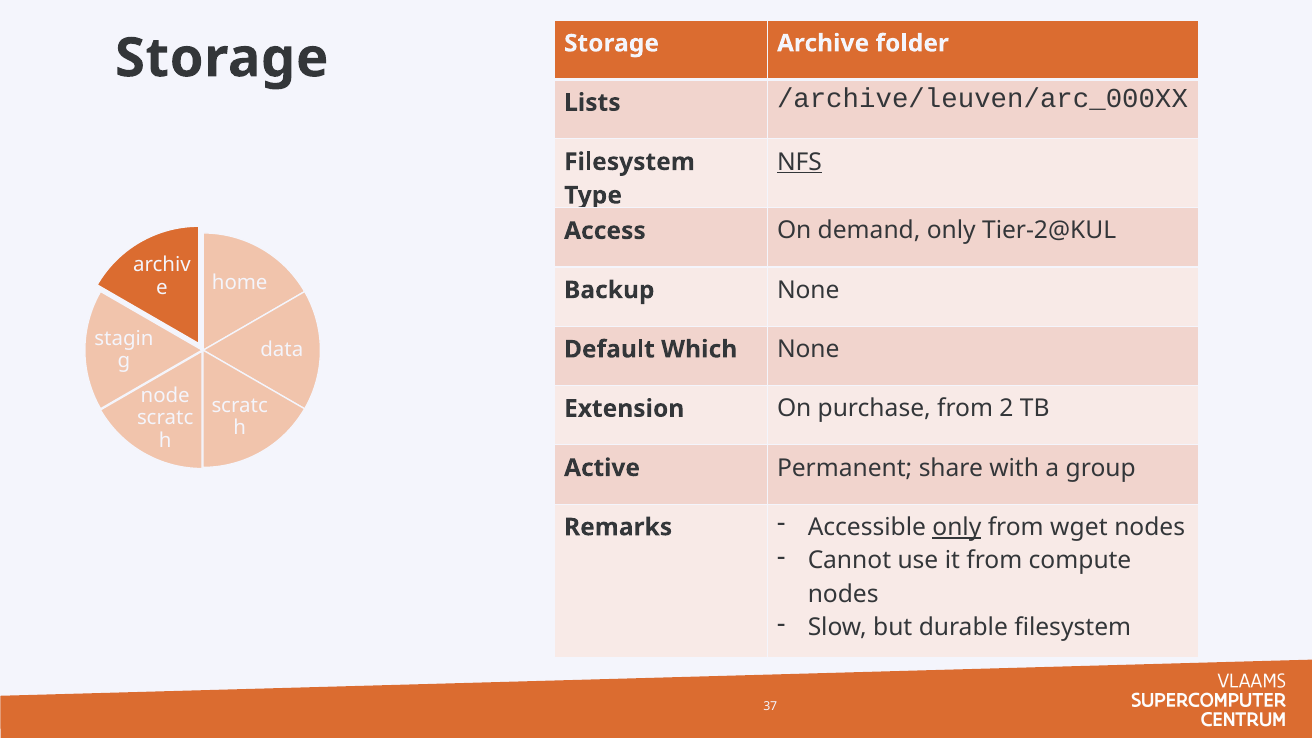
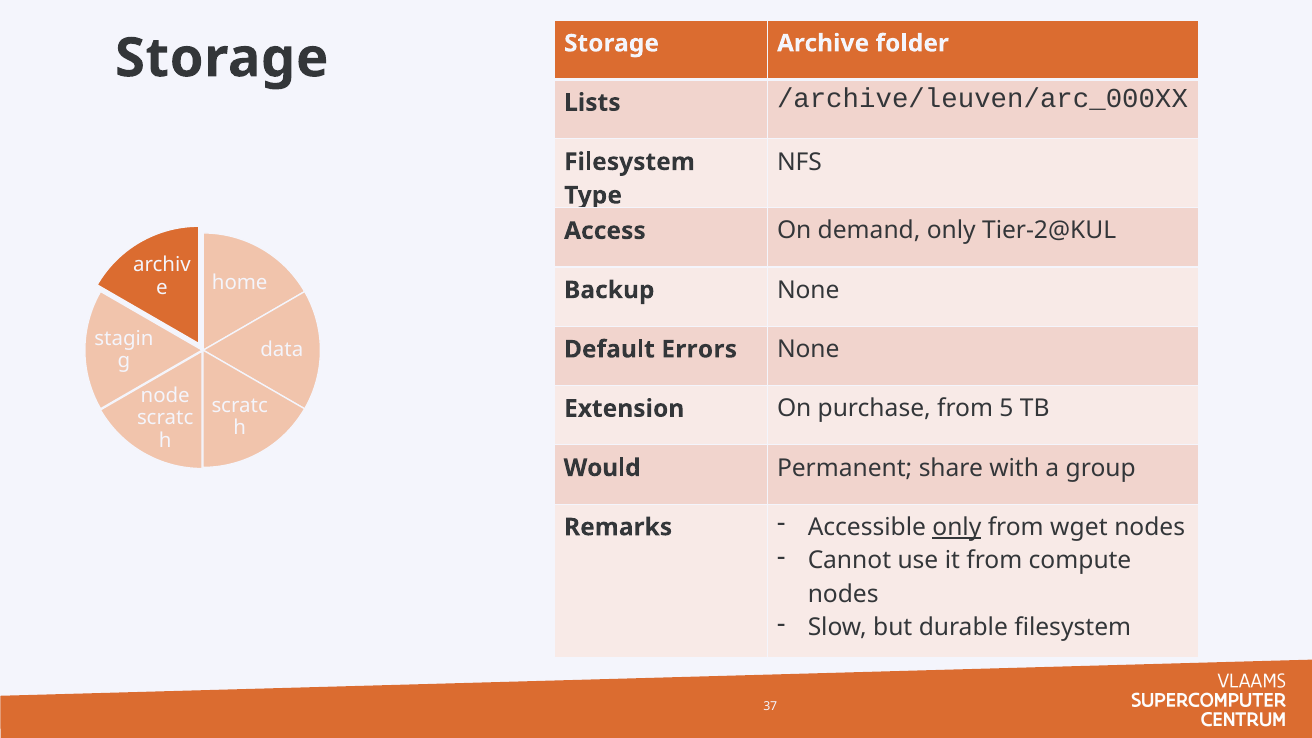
NFS underline: present -> none
Which: Which -> Errors
2: 2 -> 5
Active: Active -> Would
